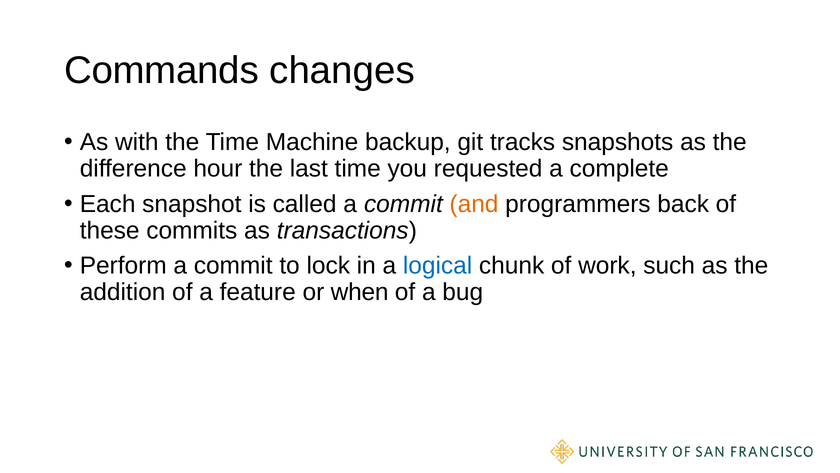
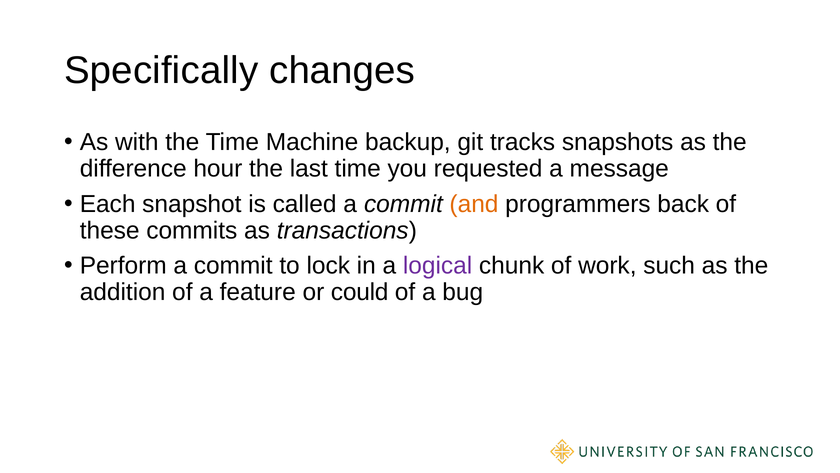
Commands: Commands -> Specifically
complete: complete -> message
logical colour: blue -> purple
when: when -> could
